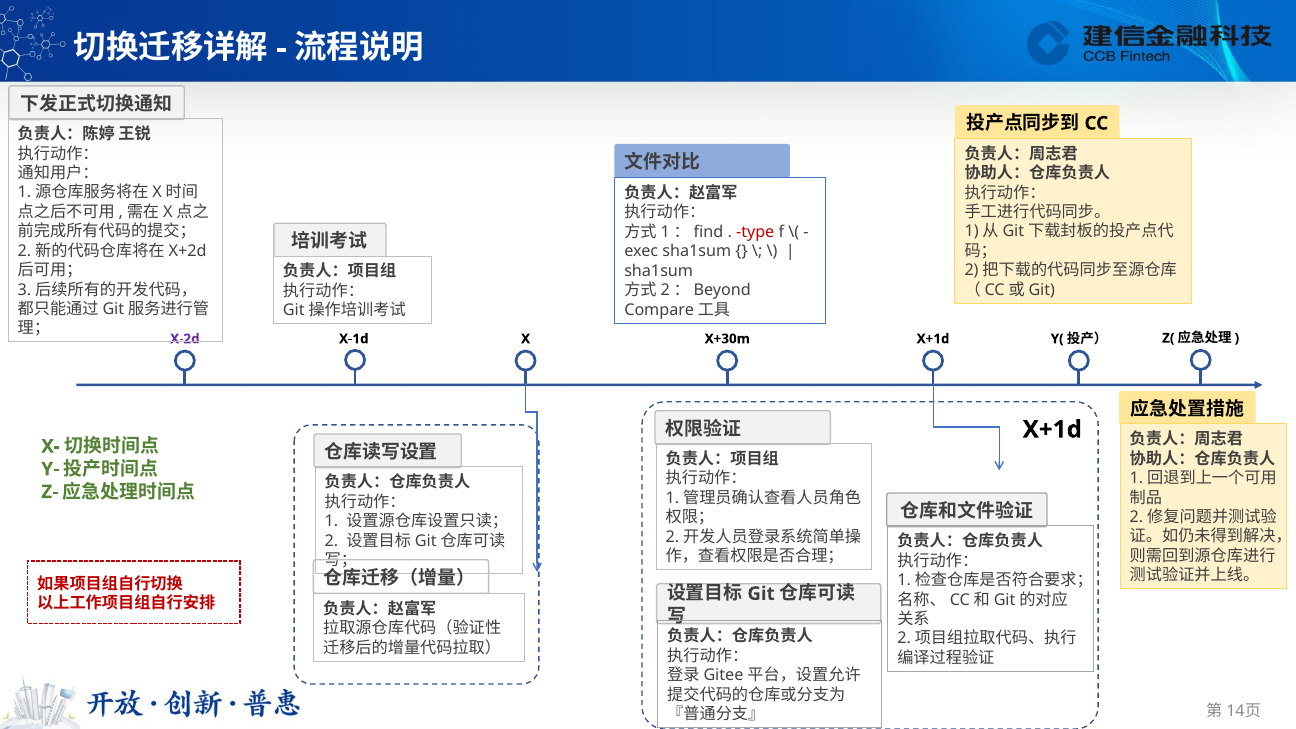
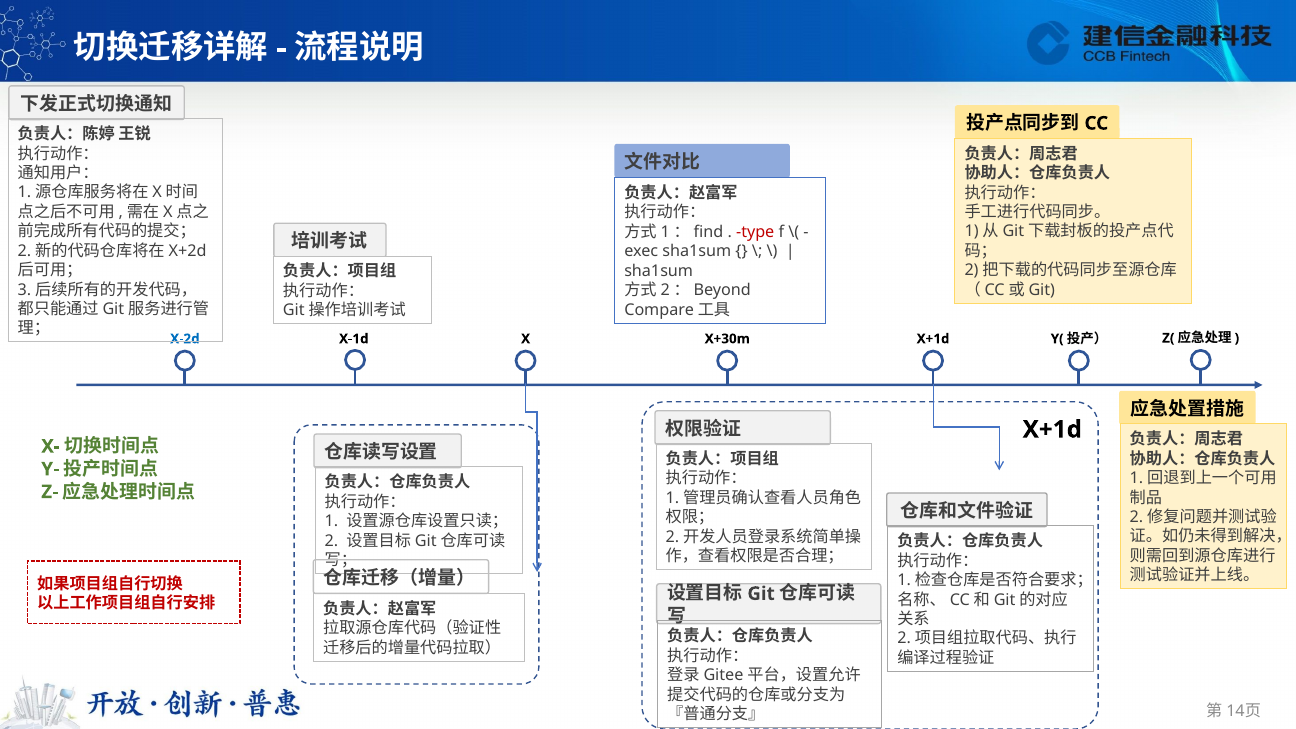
X-2d colour: purple -> blue
